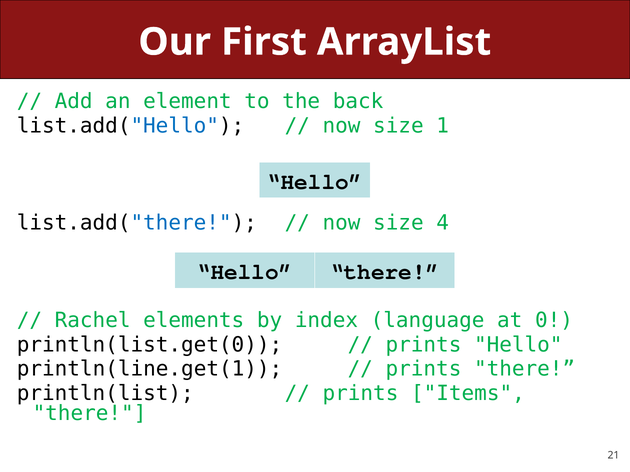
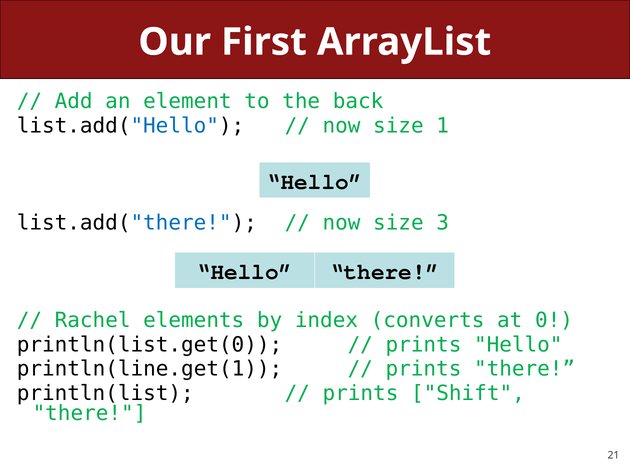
4: 4 -> 3
language: language -> converts
Items: Items -> Shift
